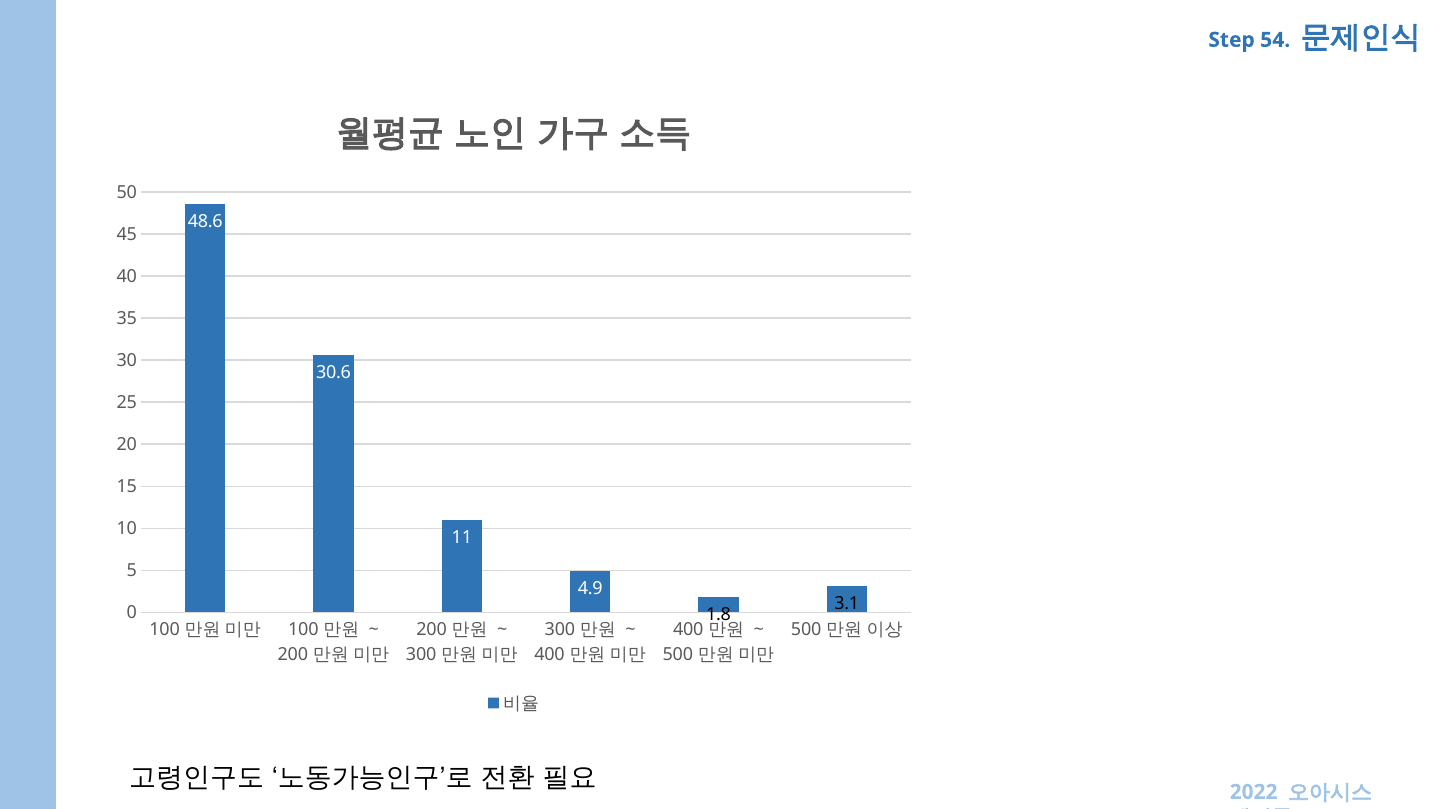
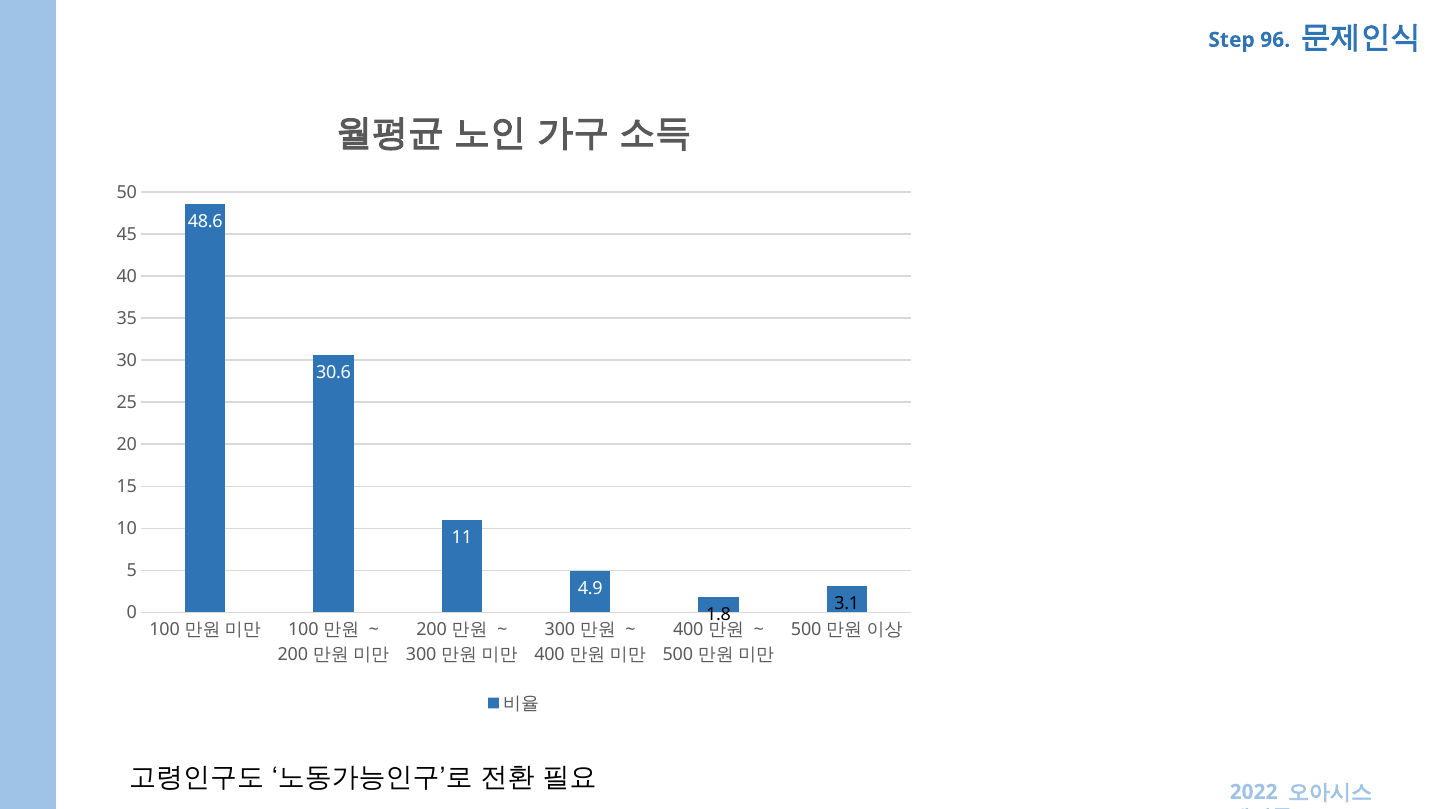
54: 54 -> 96
